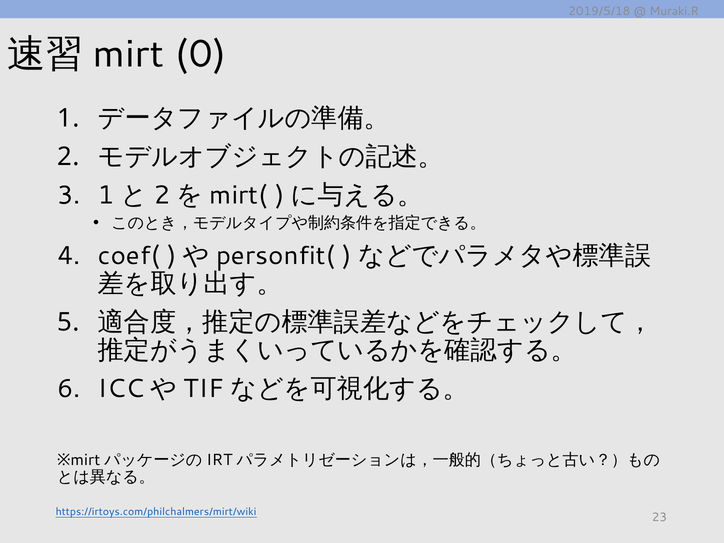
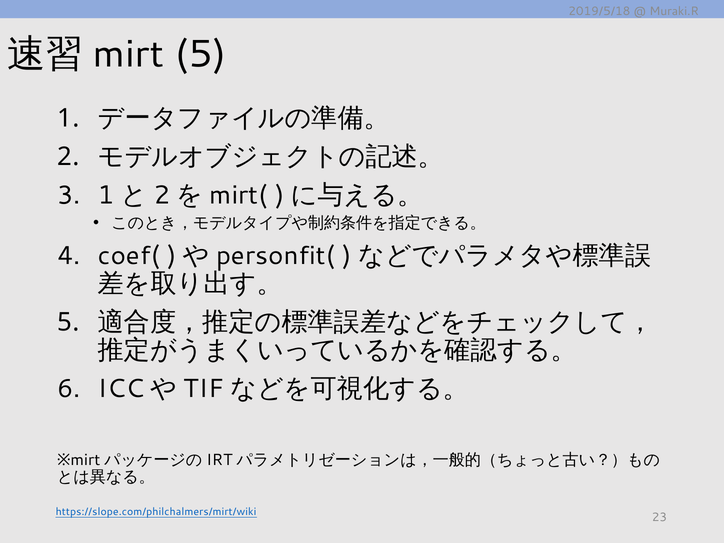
0 at (201, 54): 0 -> 5
https://irtoys.com/philchalmers/mirt/wiki: https://irtoys.com/philchalmers/mirt/wiki -> https://slope.com/philchalmers/mirt/wiki
